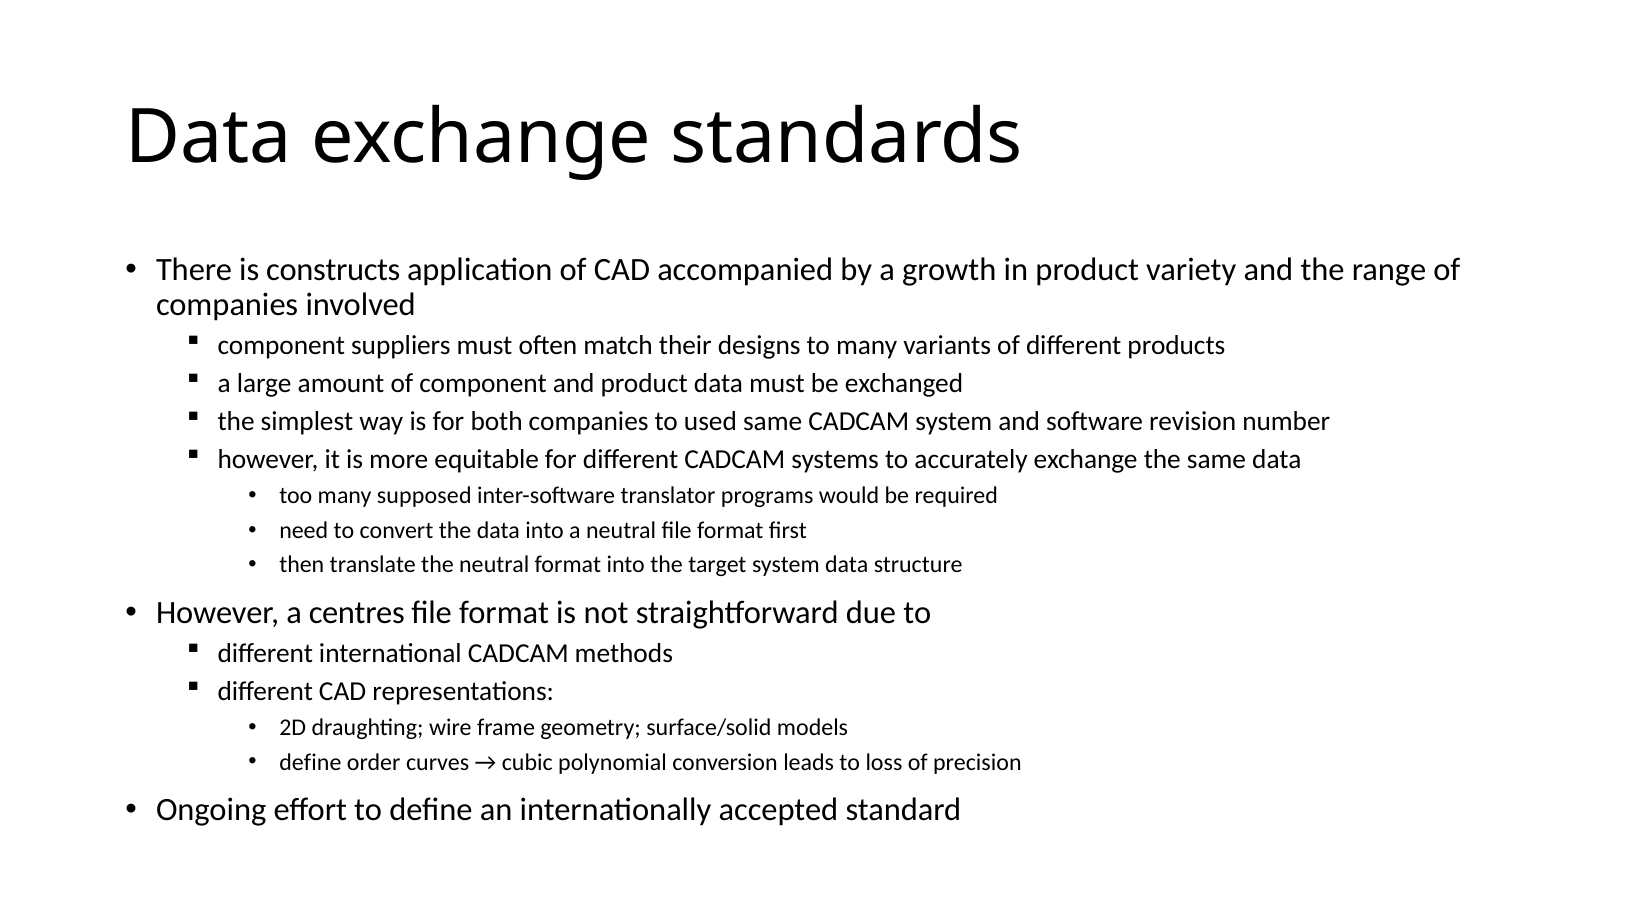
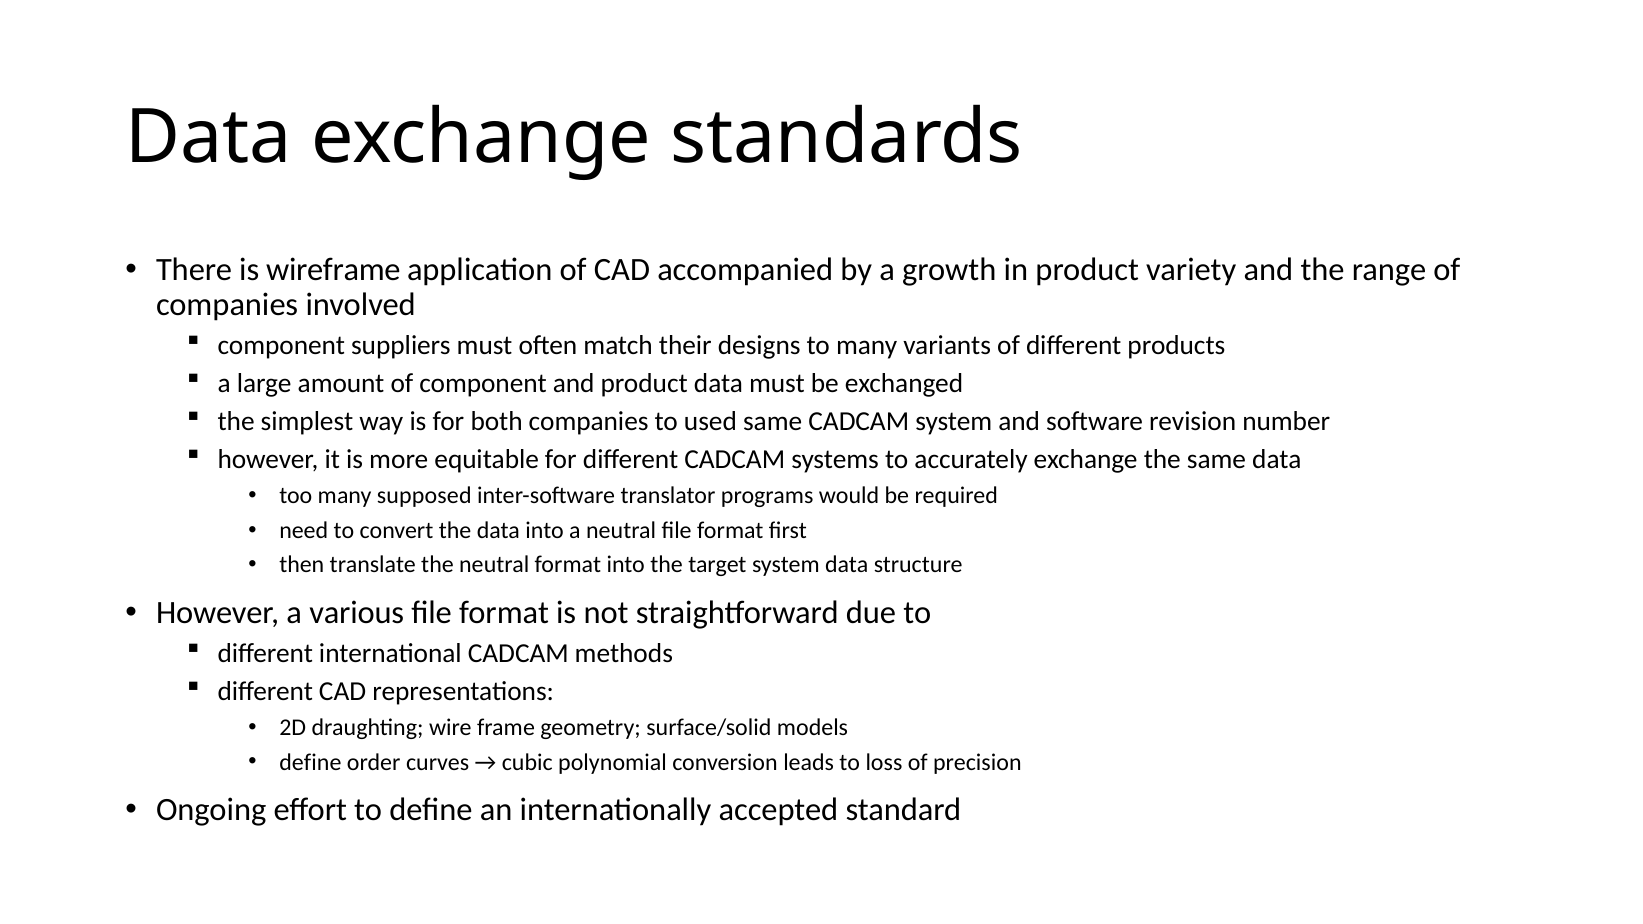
constructs: constructs -> wireframe
centres: centres -> various
